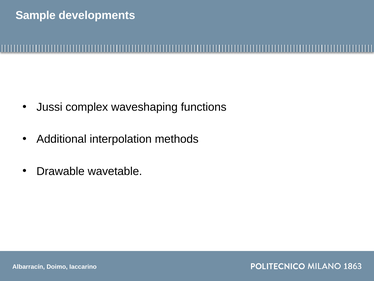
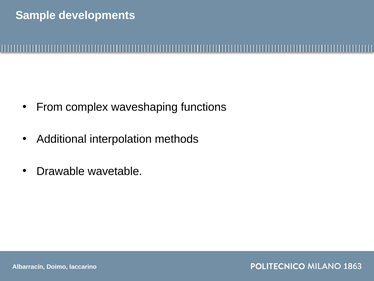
Jussi: Jussi -> From
